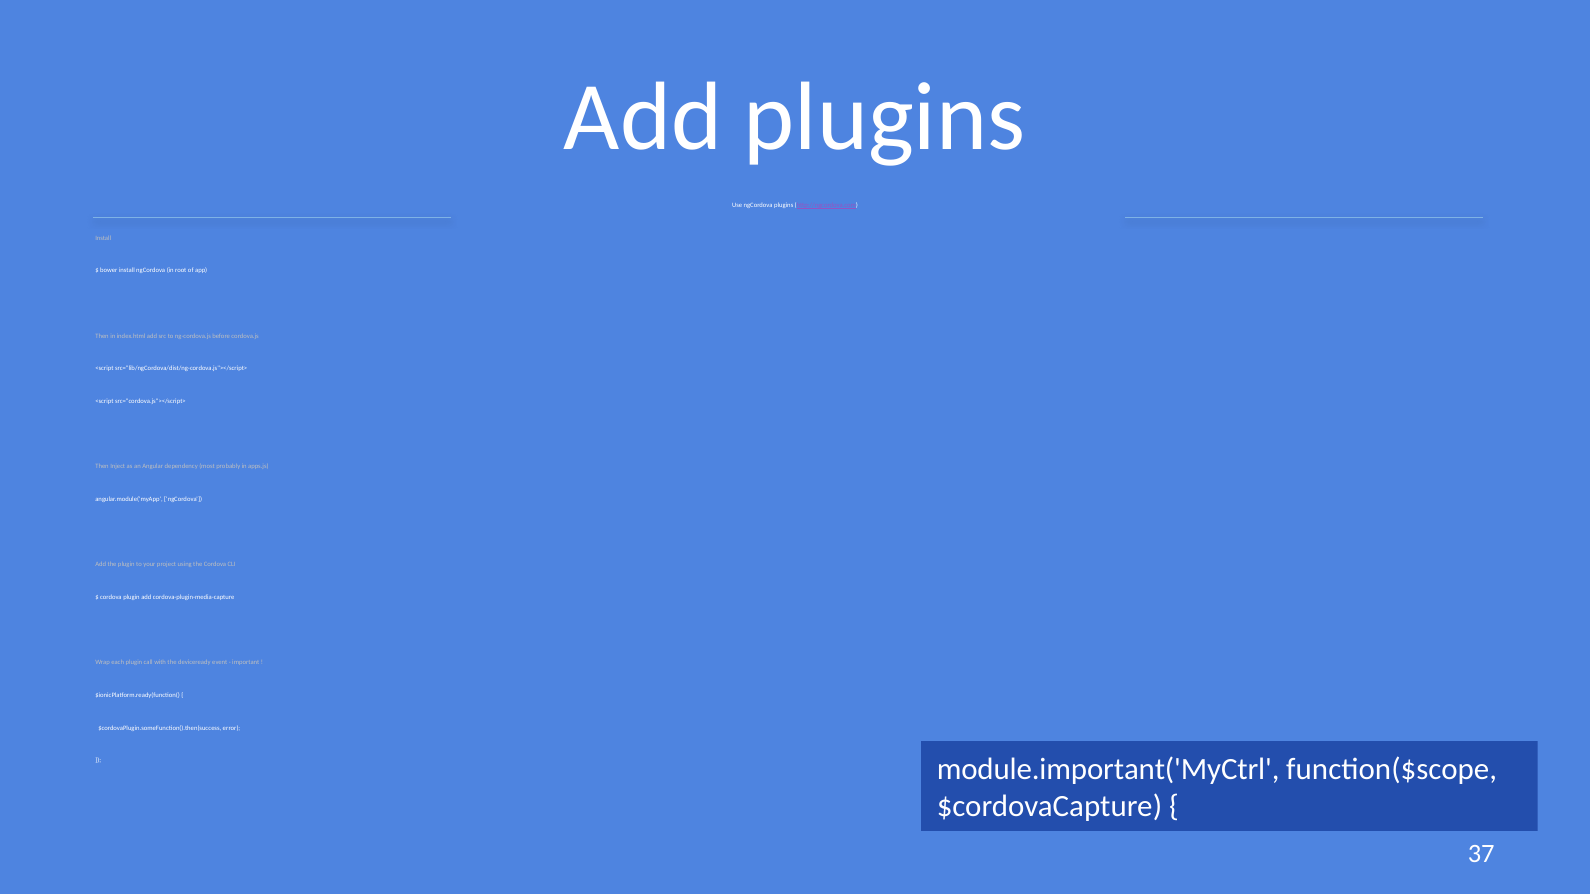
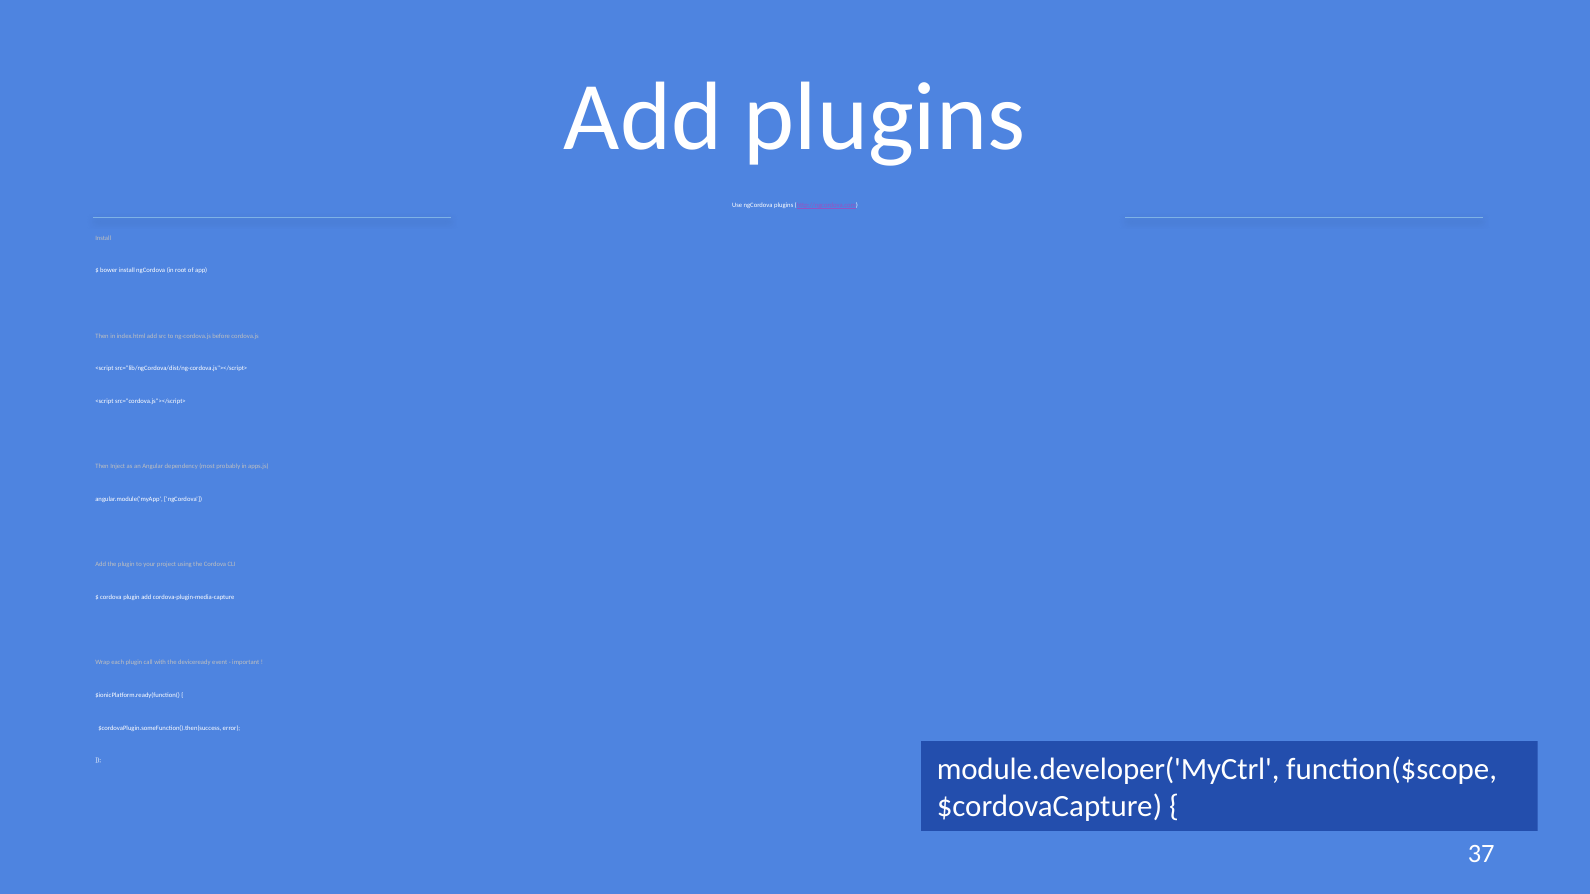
module.important('MyCtrl: module.important('MyCtrl -> module.developer('MyCtrl
